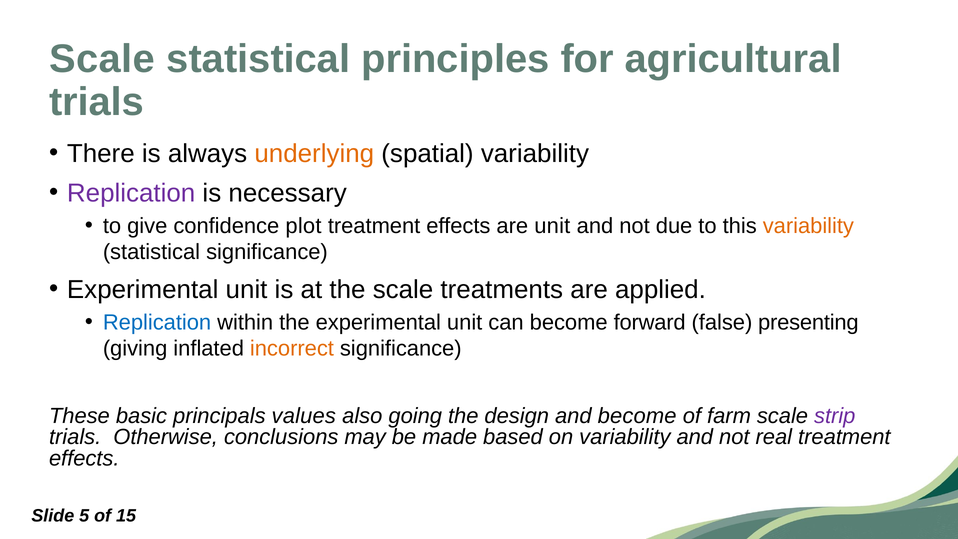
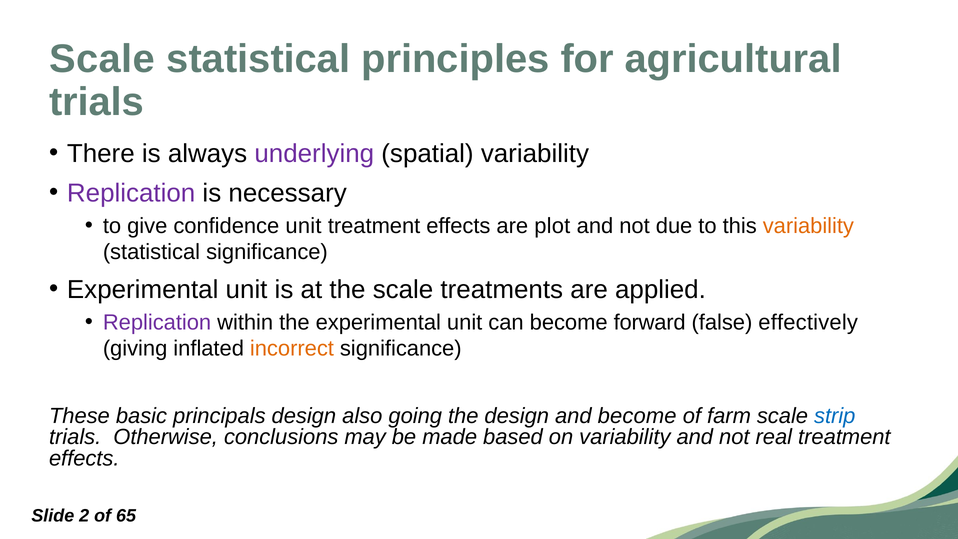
underlying colour: orange -> purple
confidence plot: plot -> unit
are unit: unit -> plot
Replication at (157, 322) colour: blue -> purple
presenting: presenting -> effectively
principals values: values -> design
strip colour: purple -> blue
5: 5 -> 2
15: 15 -> 65
